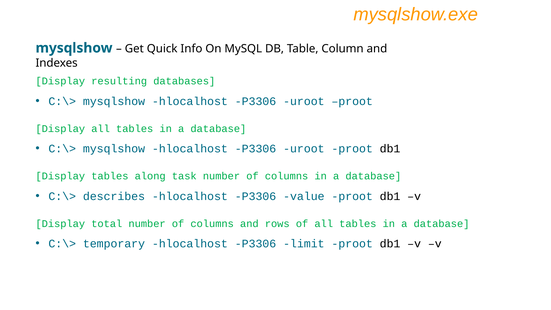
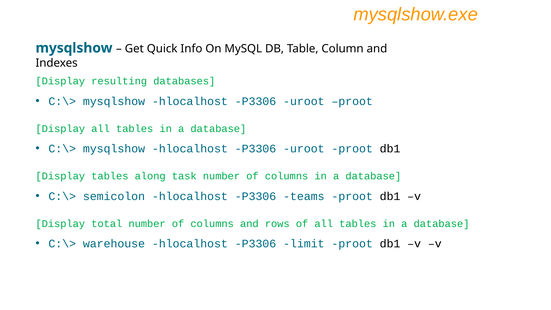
describes: describes -> semicolon
value: value -> teams
temporary: temporary -> warehouse
